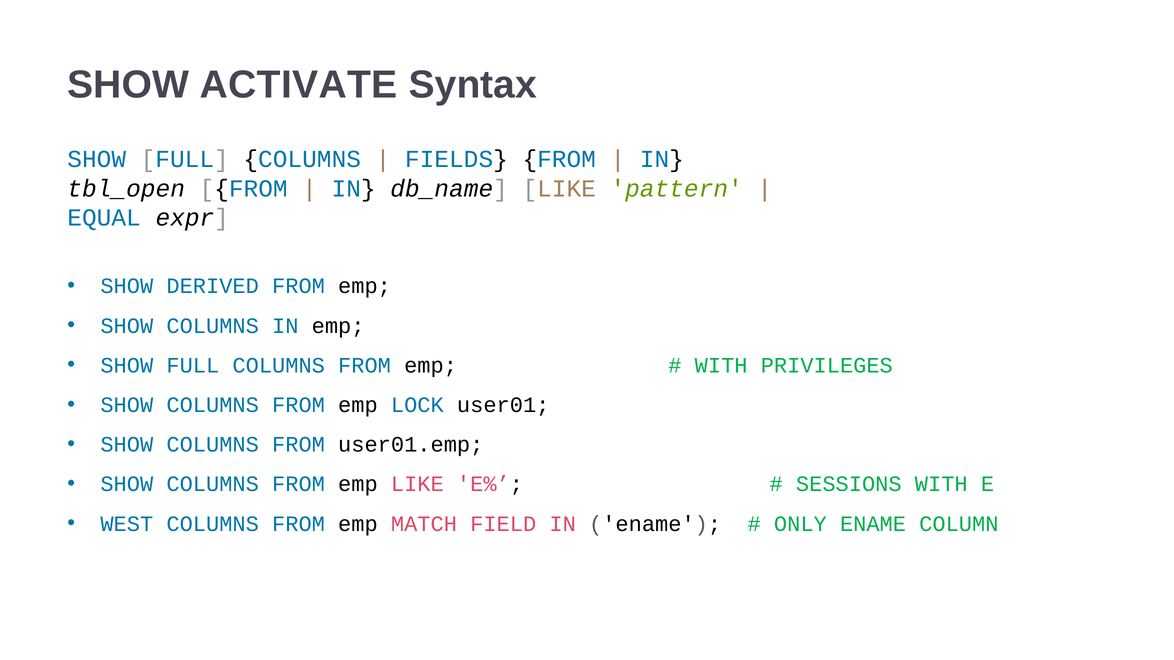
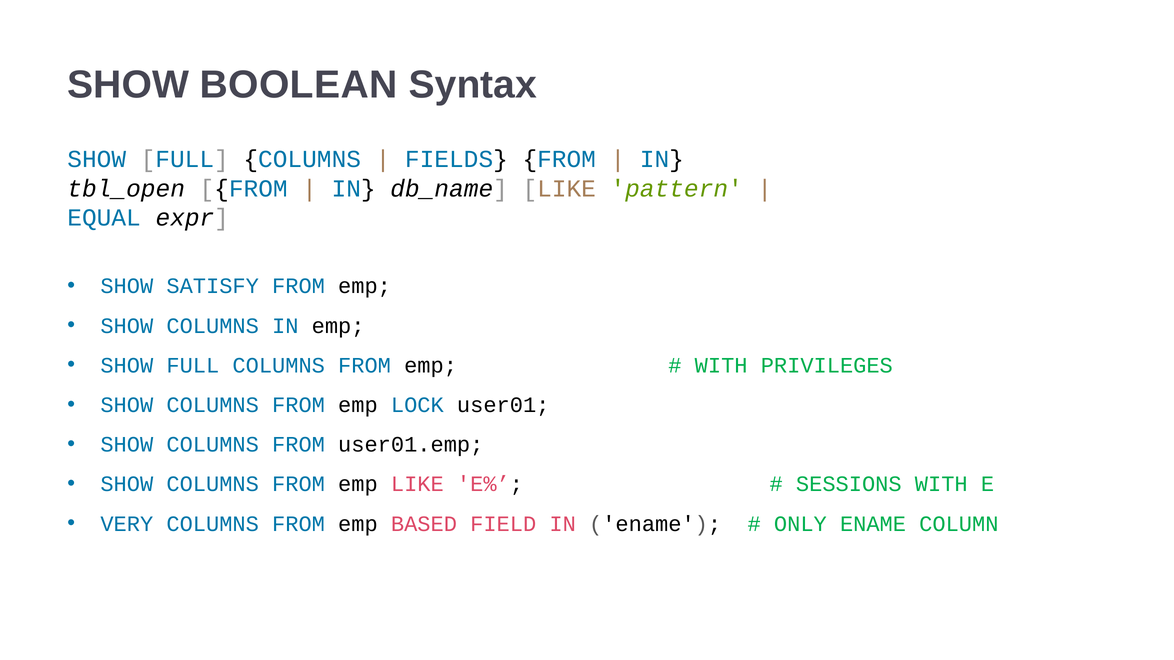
ACTIVATE: ACTIVATE -> BOOLEAN
DERIVED: DERIVED -> SATISFY
WEST: WEST -> VERY
MATCH: MATCH -> BASED
